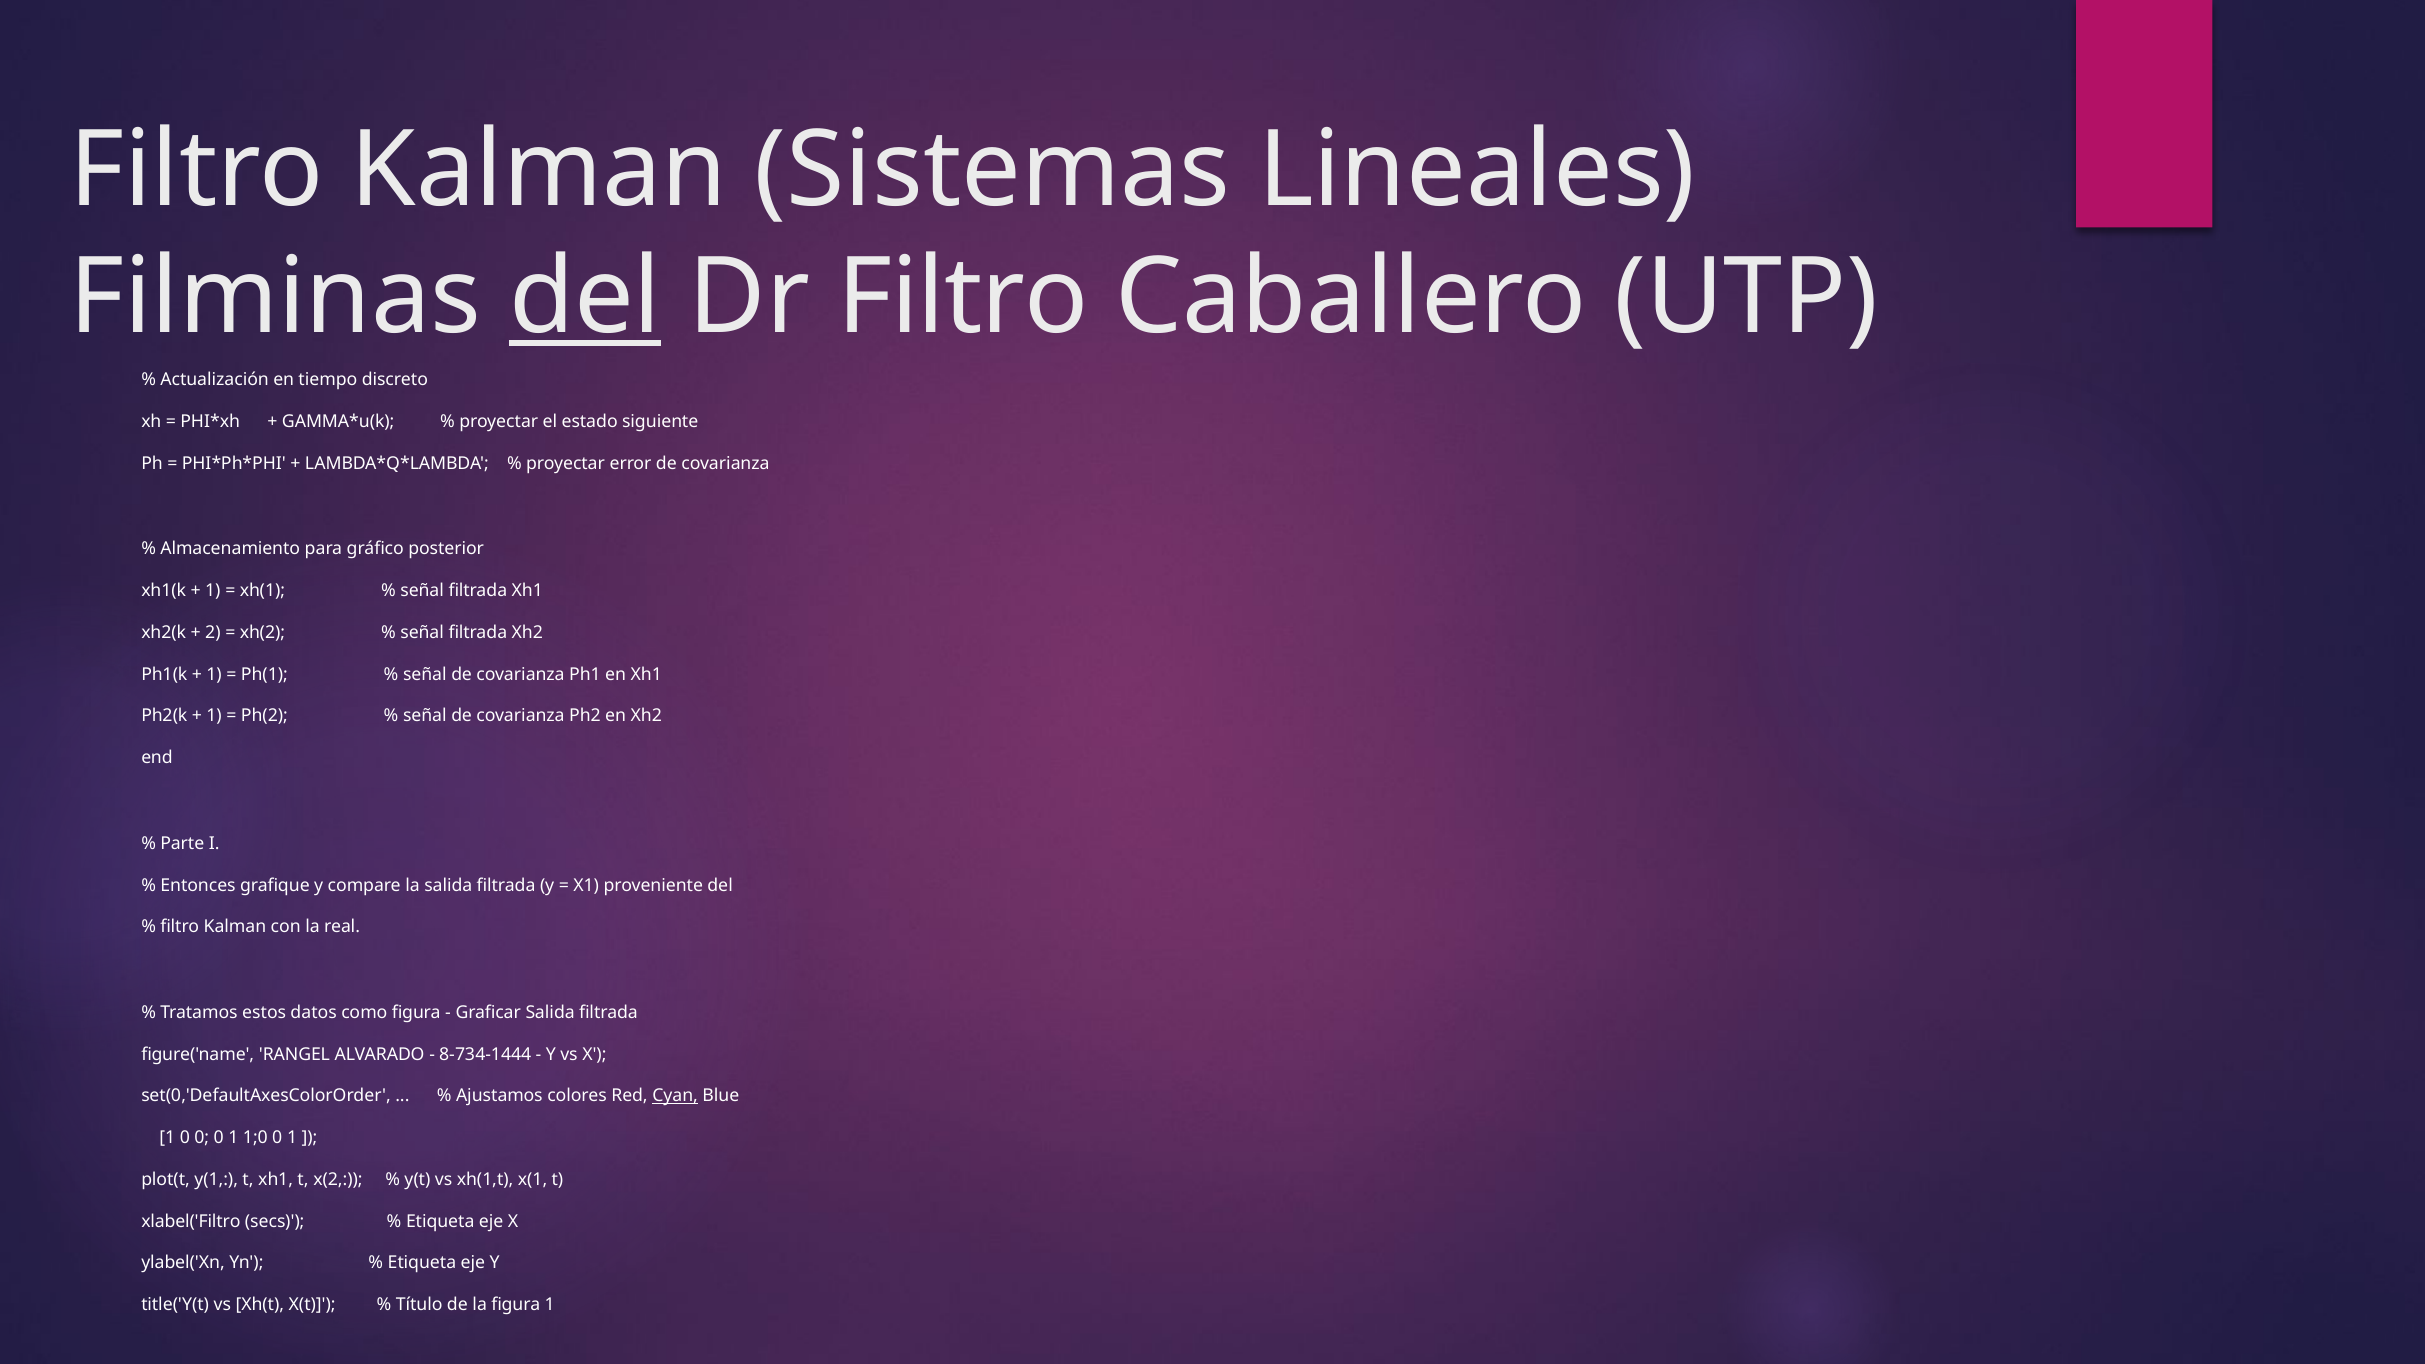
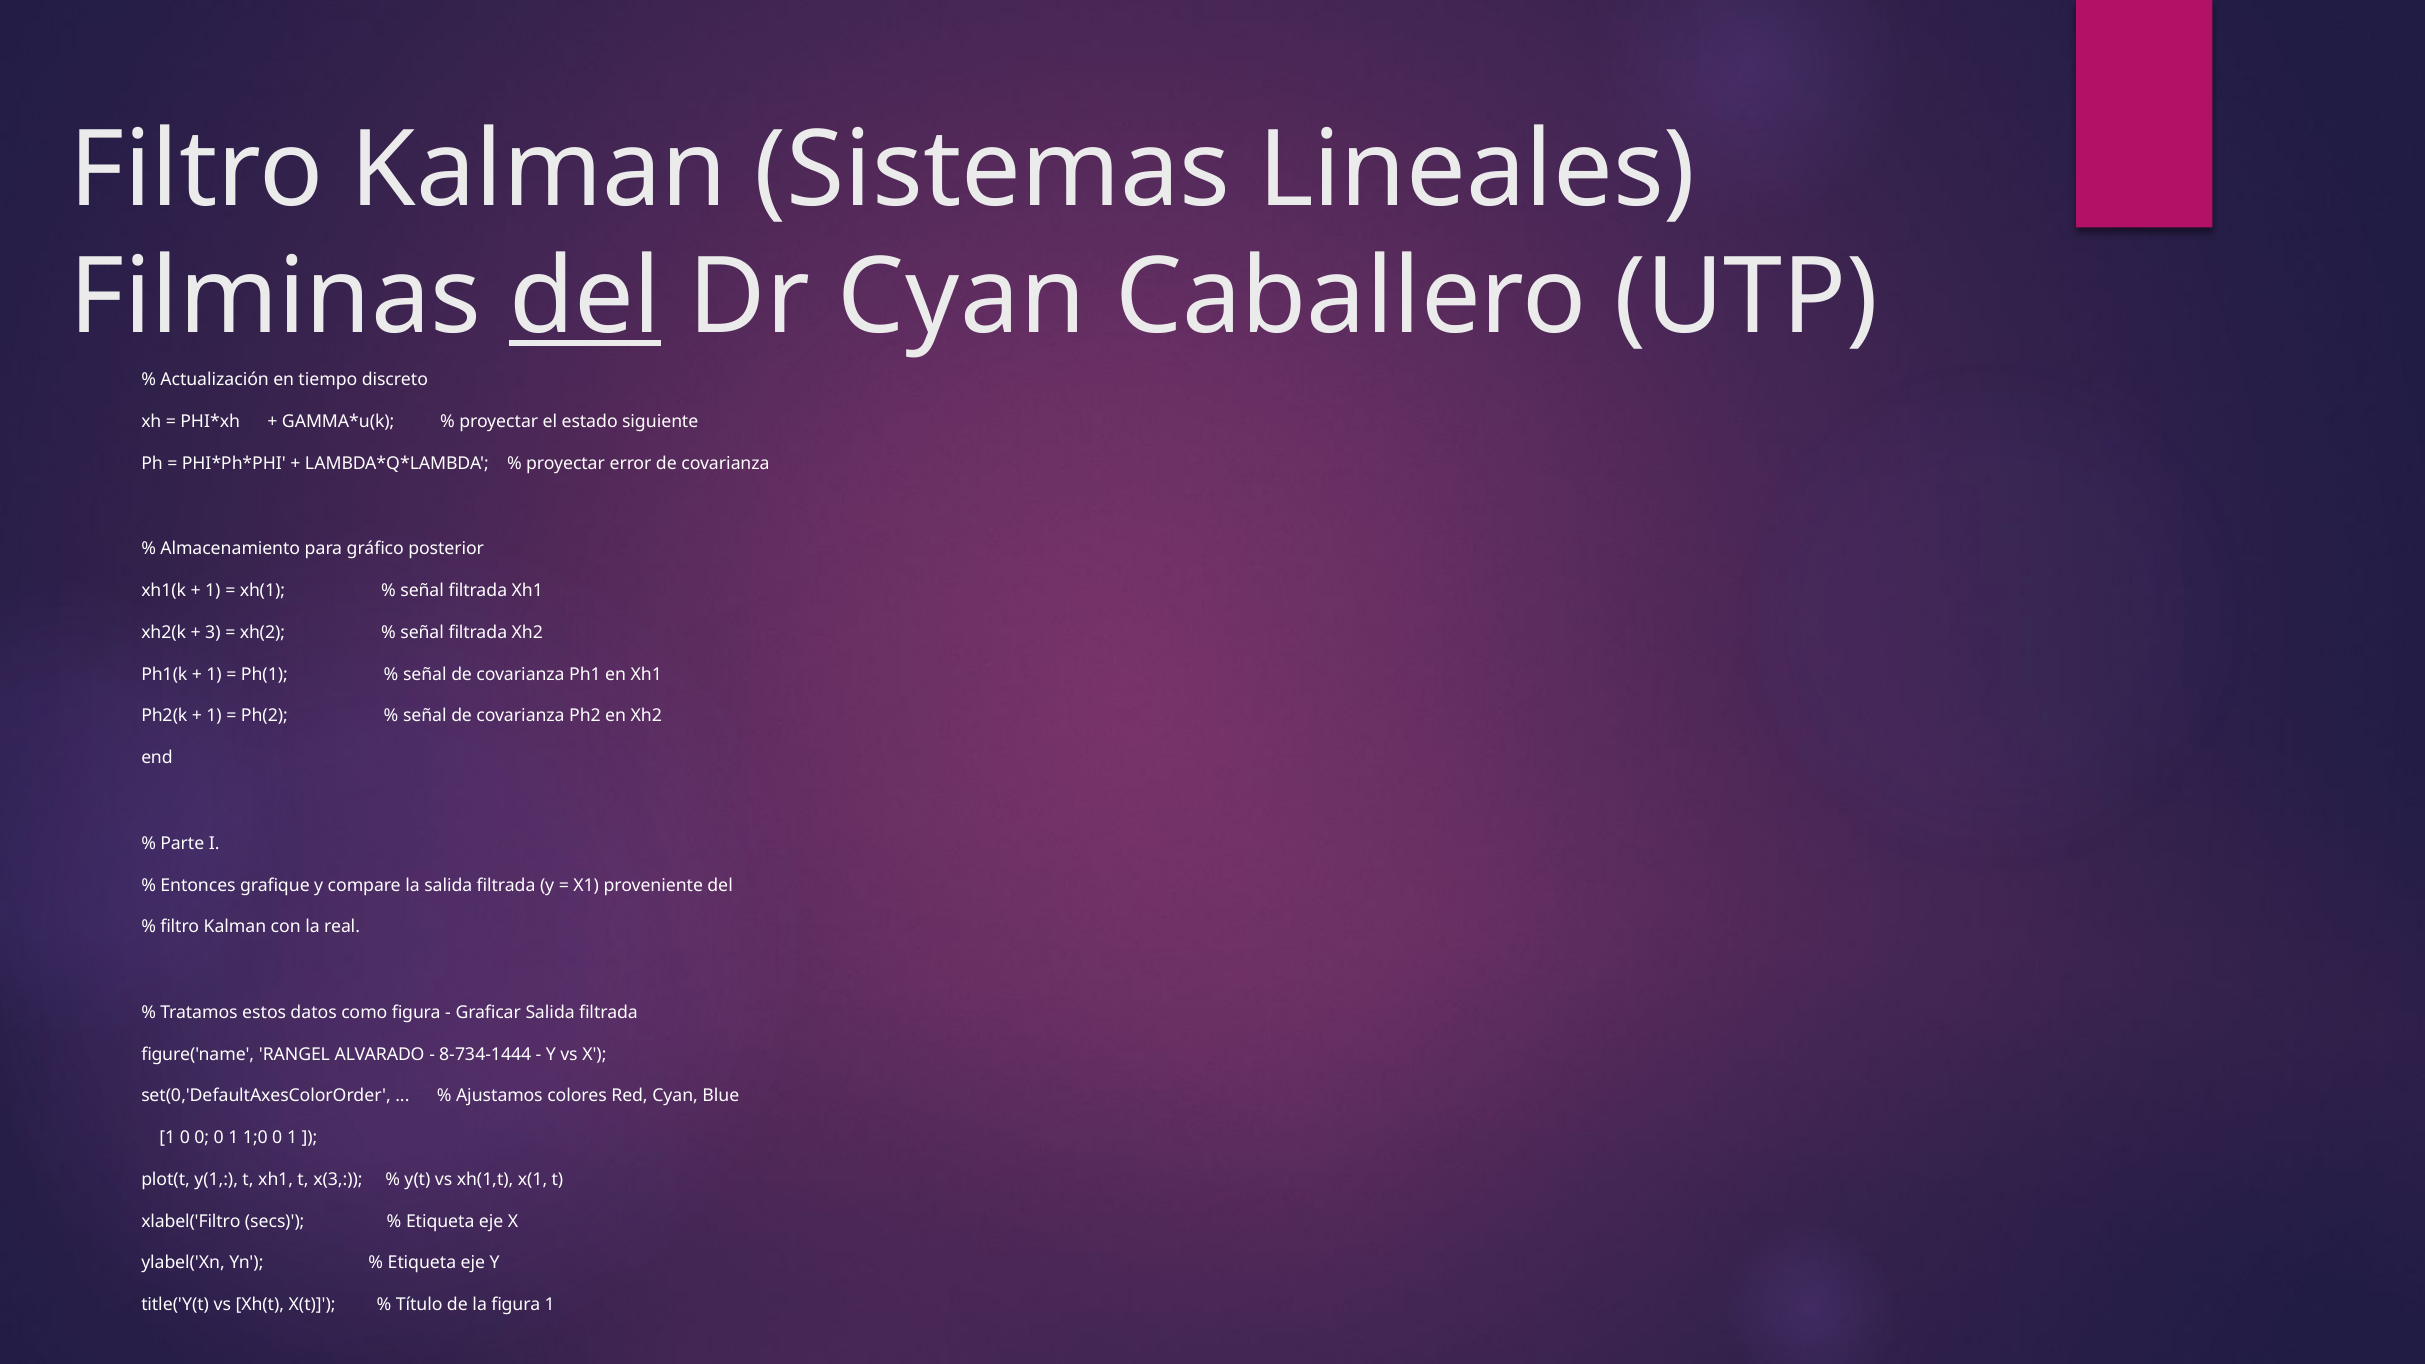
Dr Filtro: Filtro -> Cyan
2: 2 -> 3
Cyan at (675, 1096) underline: present -> none
x(2: x(2 -> x(3
